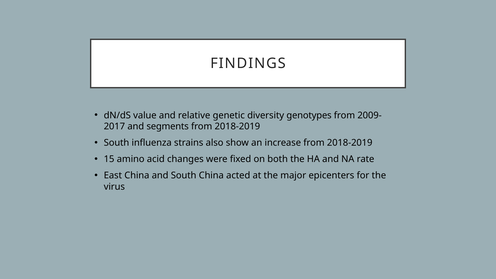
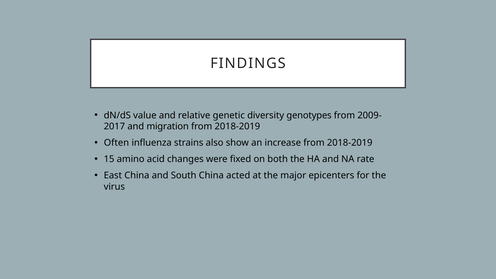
segments: segments -> migration
South at (117, 143): South -> Often
